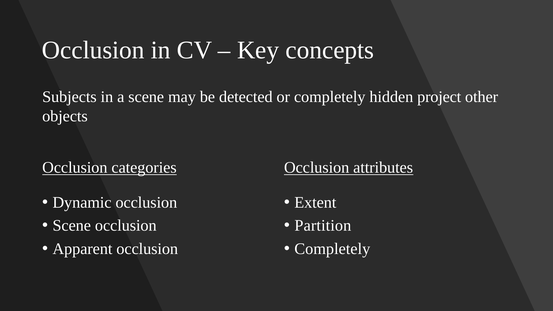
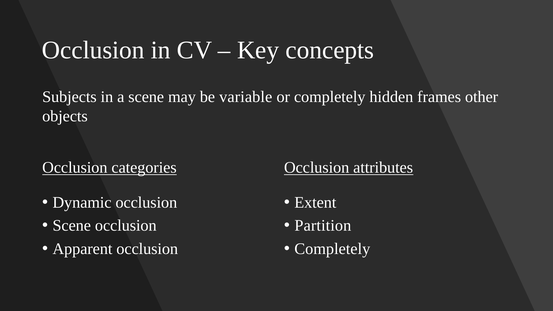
detected: detected -> variable
project: project -> frames
